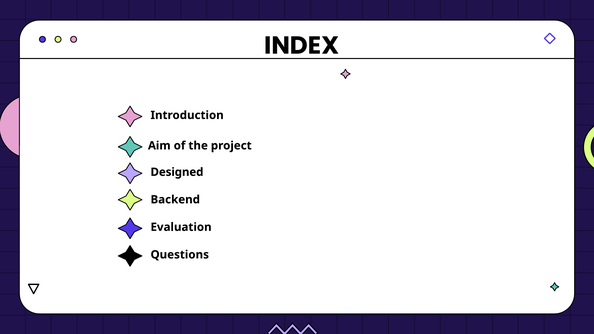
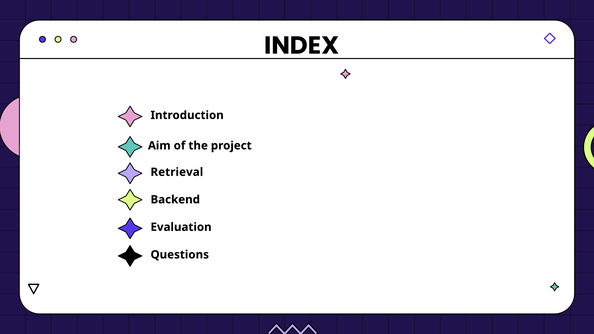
Designed: Designed -> Retrieval
